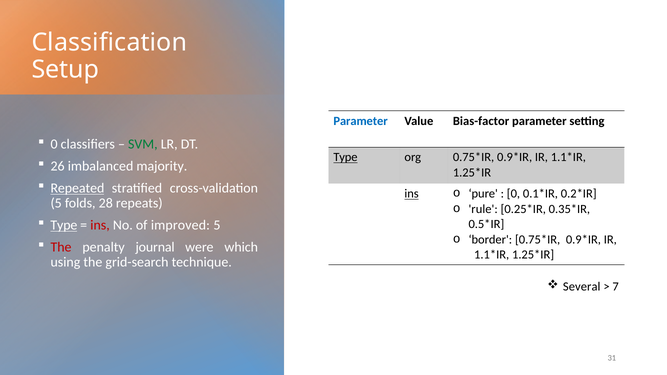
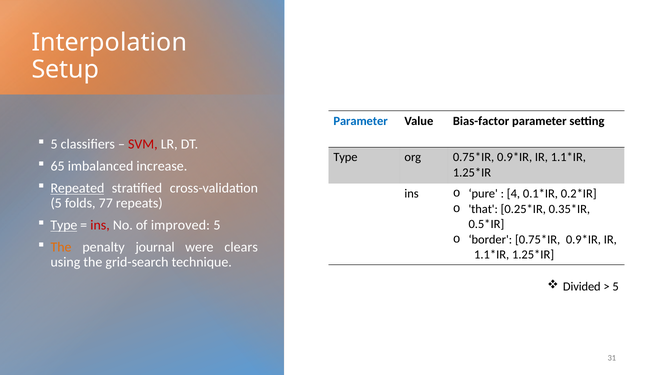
Classification: Classification -> Interpolation
0 at (54, 144): 0 -> 5
SVM colour: green -> red
Type at (345, 157) underline: present -> none
26: 26 -> 65
majority: majority -> increase
ins at (412, 194) underline: present -> none
0 at (513, 194): 0 -> 4
28: 28 -> 77
rule: rule -> that
The at (61, 247) colour: red -> orange
which: which -> clears
Several: Several -> Divided
7 at (616, 287): 7 -> 5
